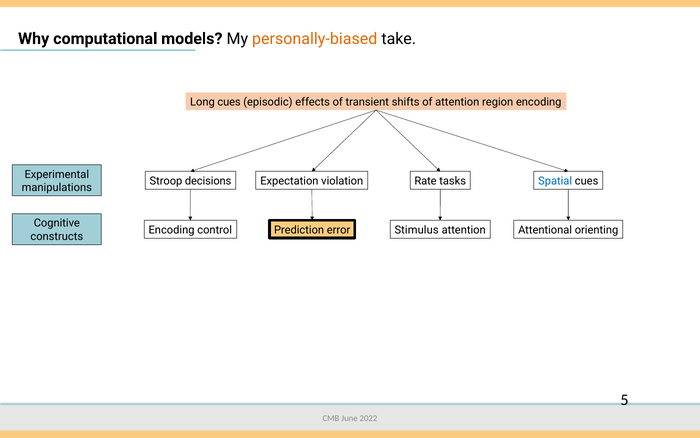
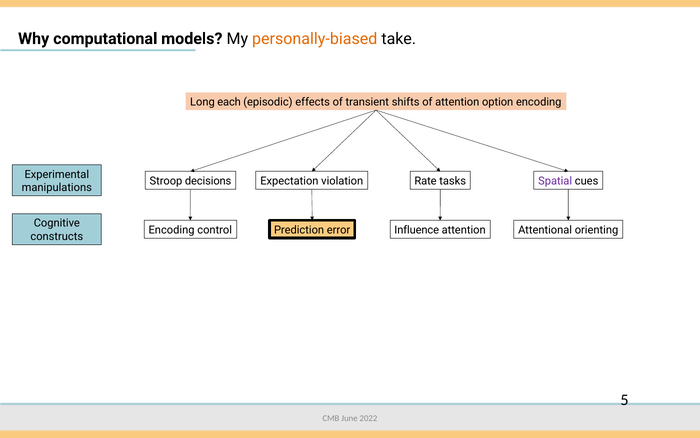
Long cues: cues -> each
region: region -> option
Spatial colour: blue -> purple
Stimulus: Stimulus -> Influence
